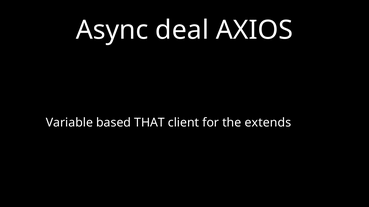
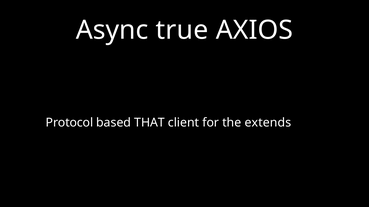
deal: deal -> true
Variable: Variable -> Protocol
